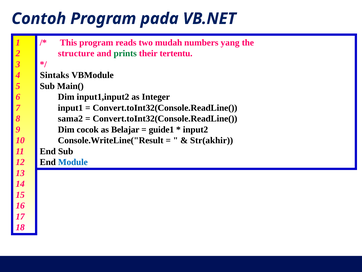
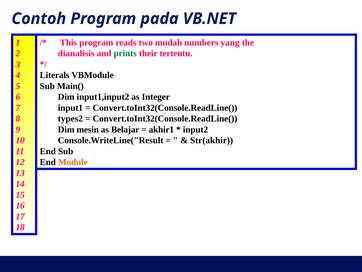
structure: structure -> dianalisis
Sintaks: Sintaks -> Literals
sama2: sama2 -> types2
cocok: cocok -> mesin
guide1: guide1 -> akhir1
Module colour: blue -> orange
